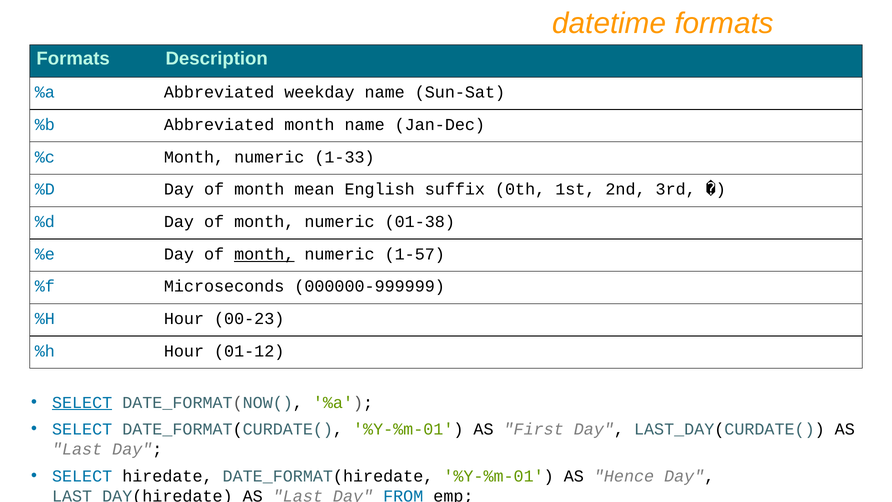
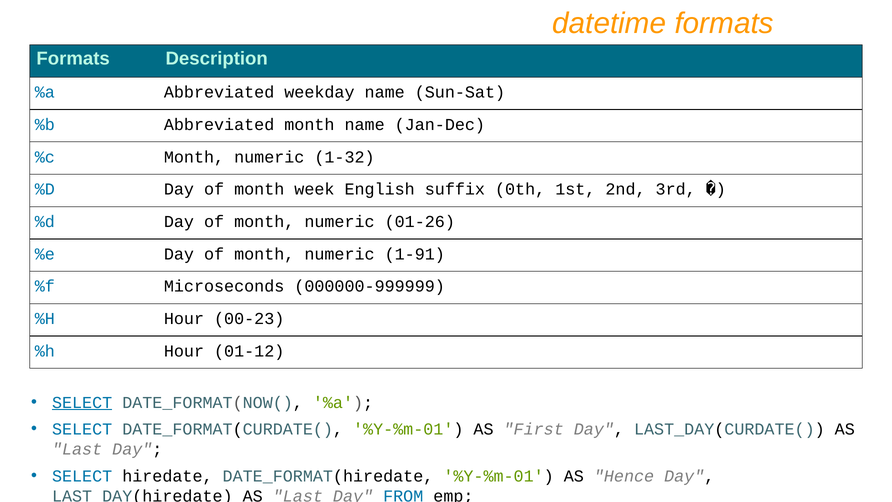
1-33: 1-33 -> 1-32
mean: mean -> week
01-38: 01-38 -> 01-26
month at (264, 254) underline: present -> none
1-57: 1-57 -> 1-91
